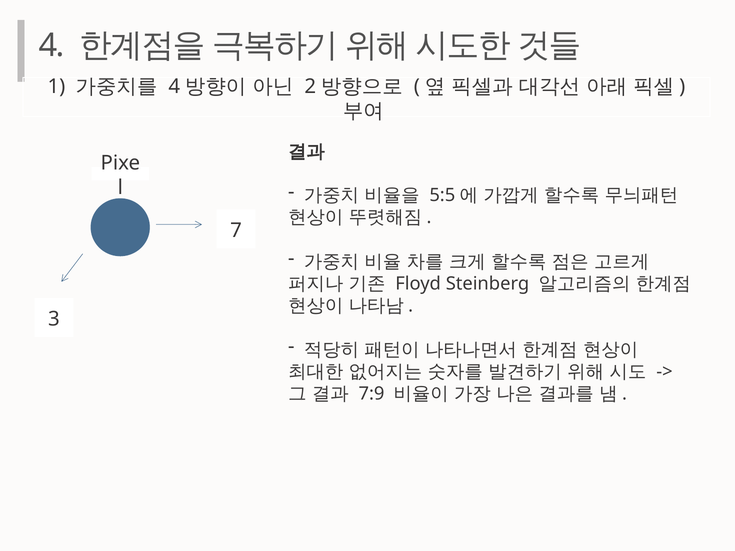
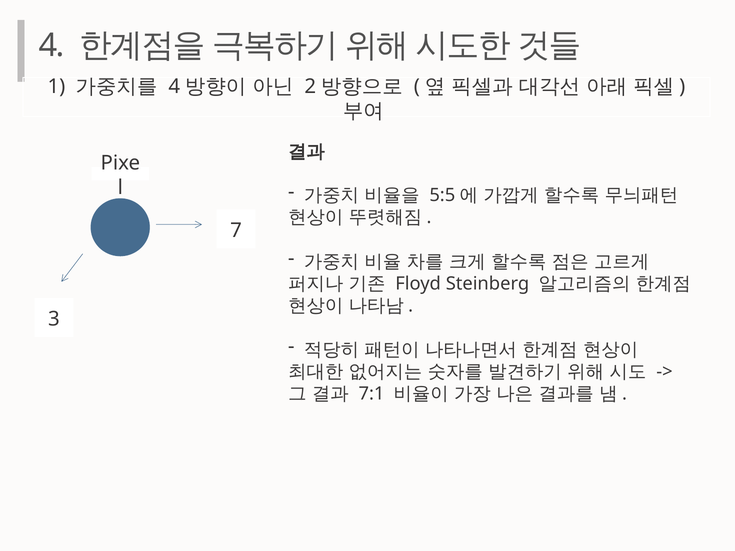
7:9: 7:9 -> 7:1
